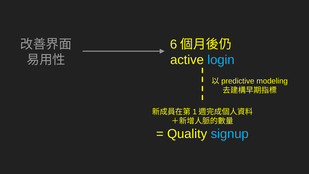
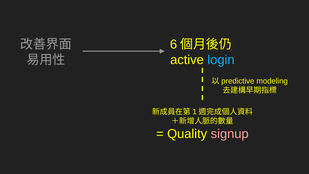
signup colour: light blue -> pink
